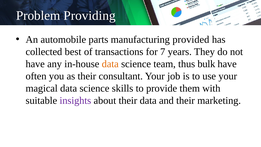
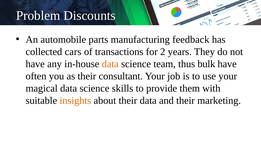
Providing: Providing -> Discounts
provided: provided -> feedback
best: best -> cars
7: 7 -> 2
insights colour: purple -> orange
